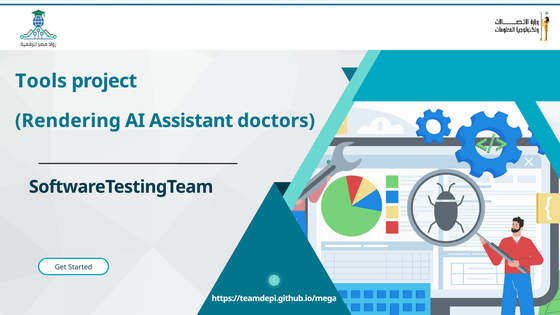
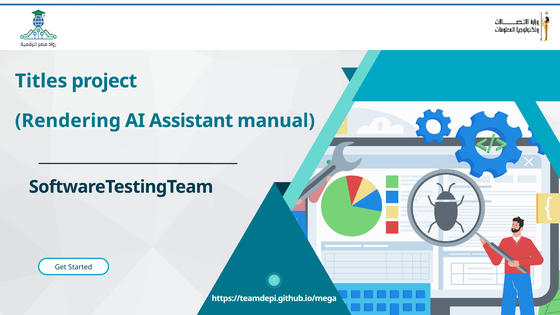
Tools: Tools -> Titles
doctors: doctors -> manual
